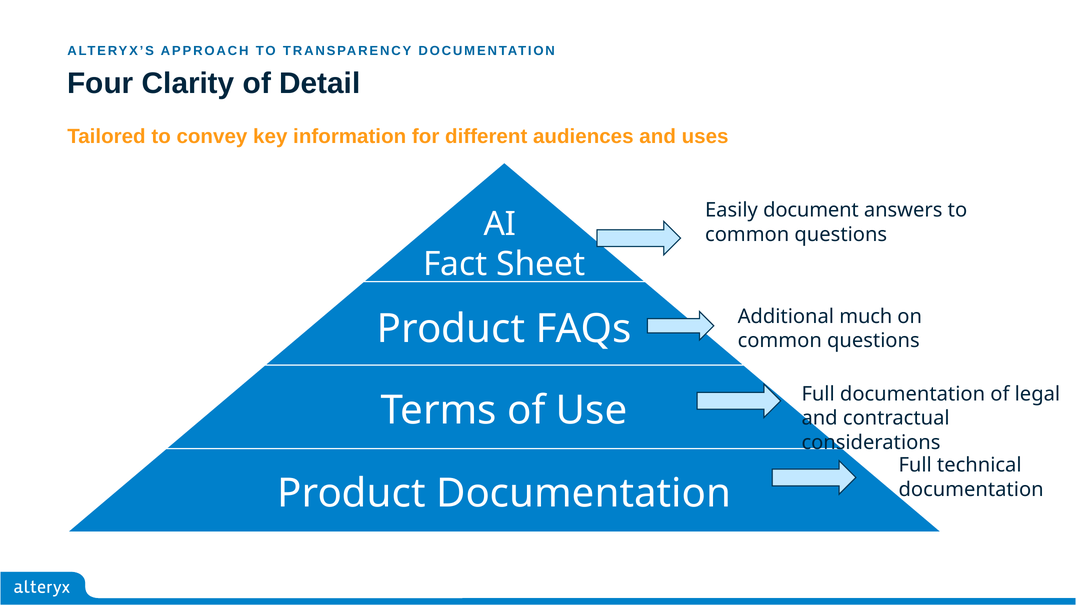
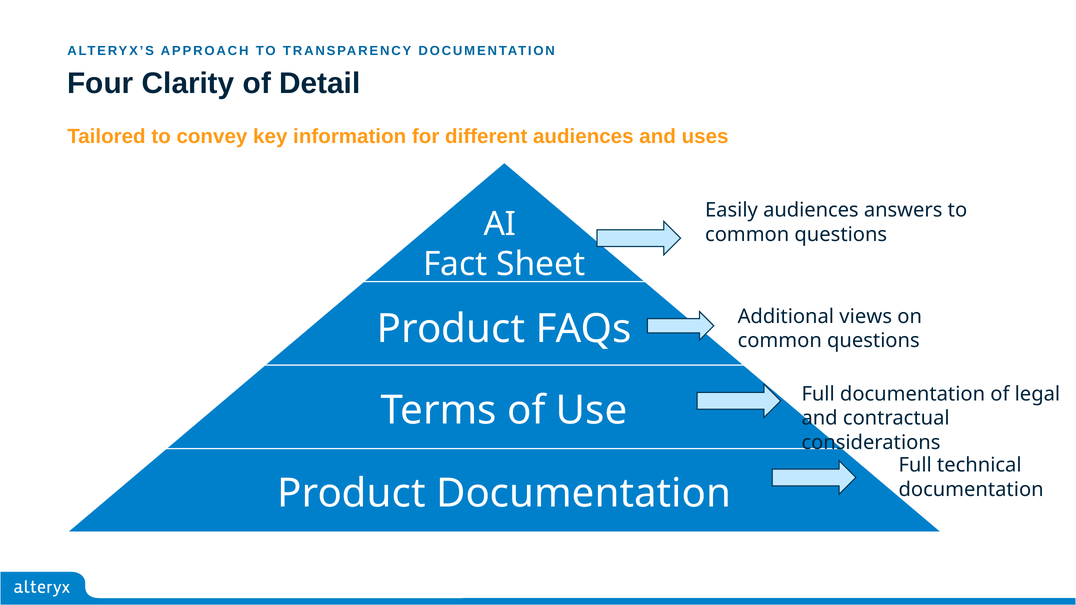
Easily document: document -> audiences
much: much -> views
